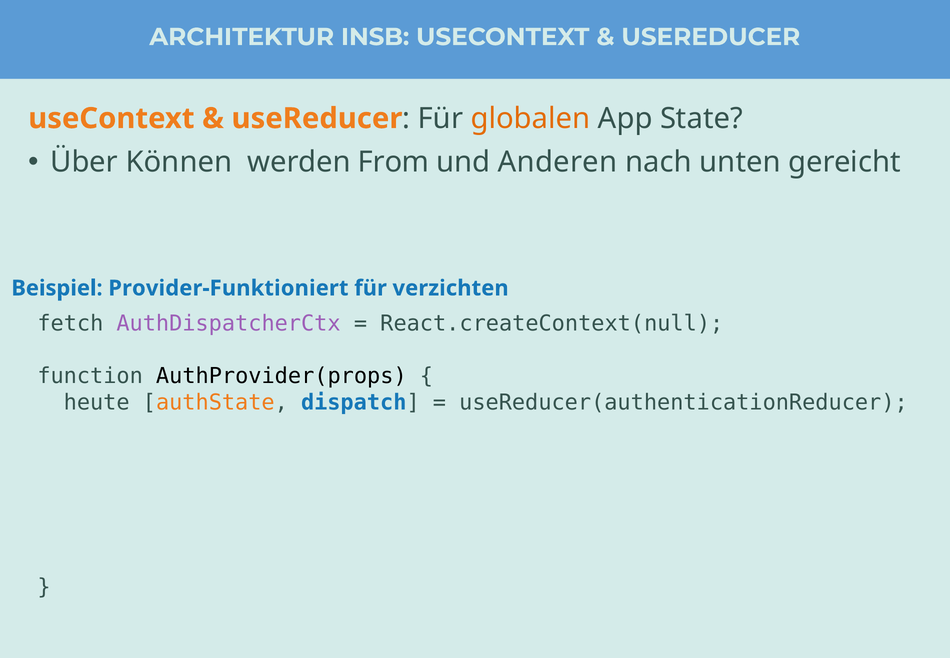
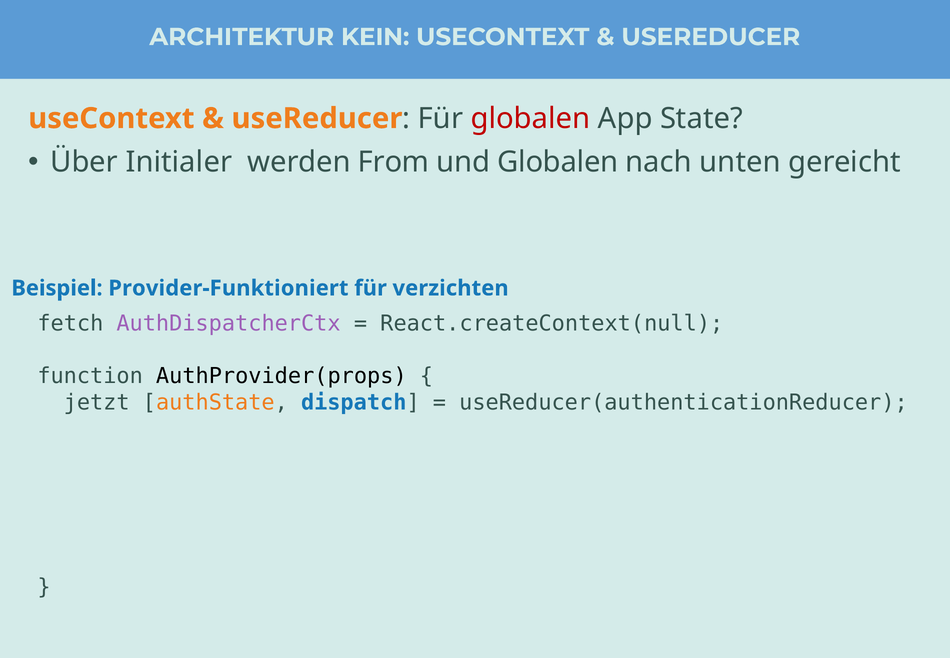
INSB: INSB -> KEIN
globalen at (530, 118) colour: orange -> red
Können: Können -> Initialer
und Anderen: Anderen -> Globalen
heute: heute -> jetzt
